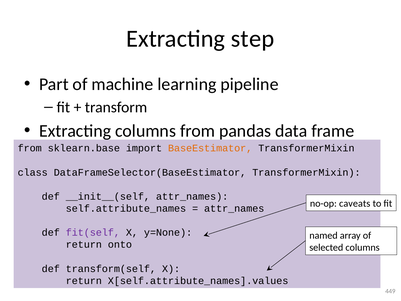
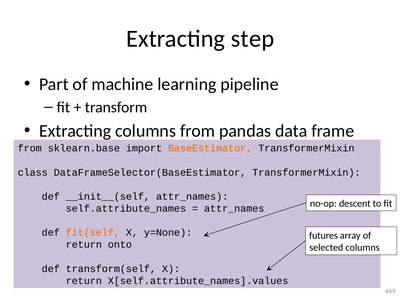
caveats: caveats -> descent
fit(self colour: purple -> orange
named: named -> futures
